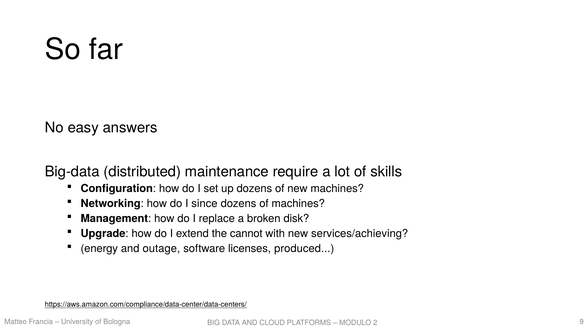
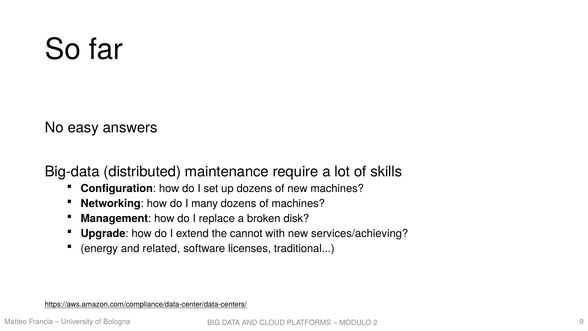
since: since -> many
outage: outage -> related
produced: produced -> traditional
